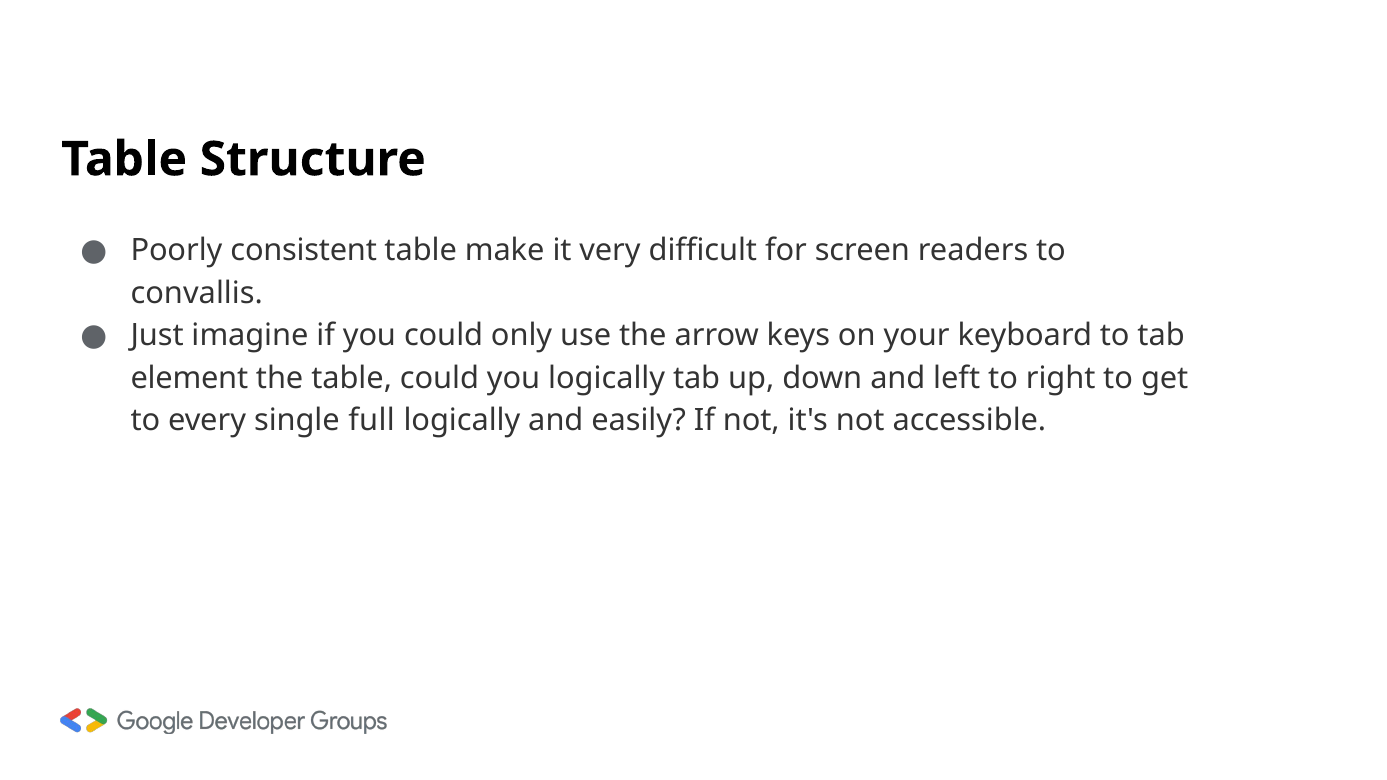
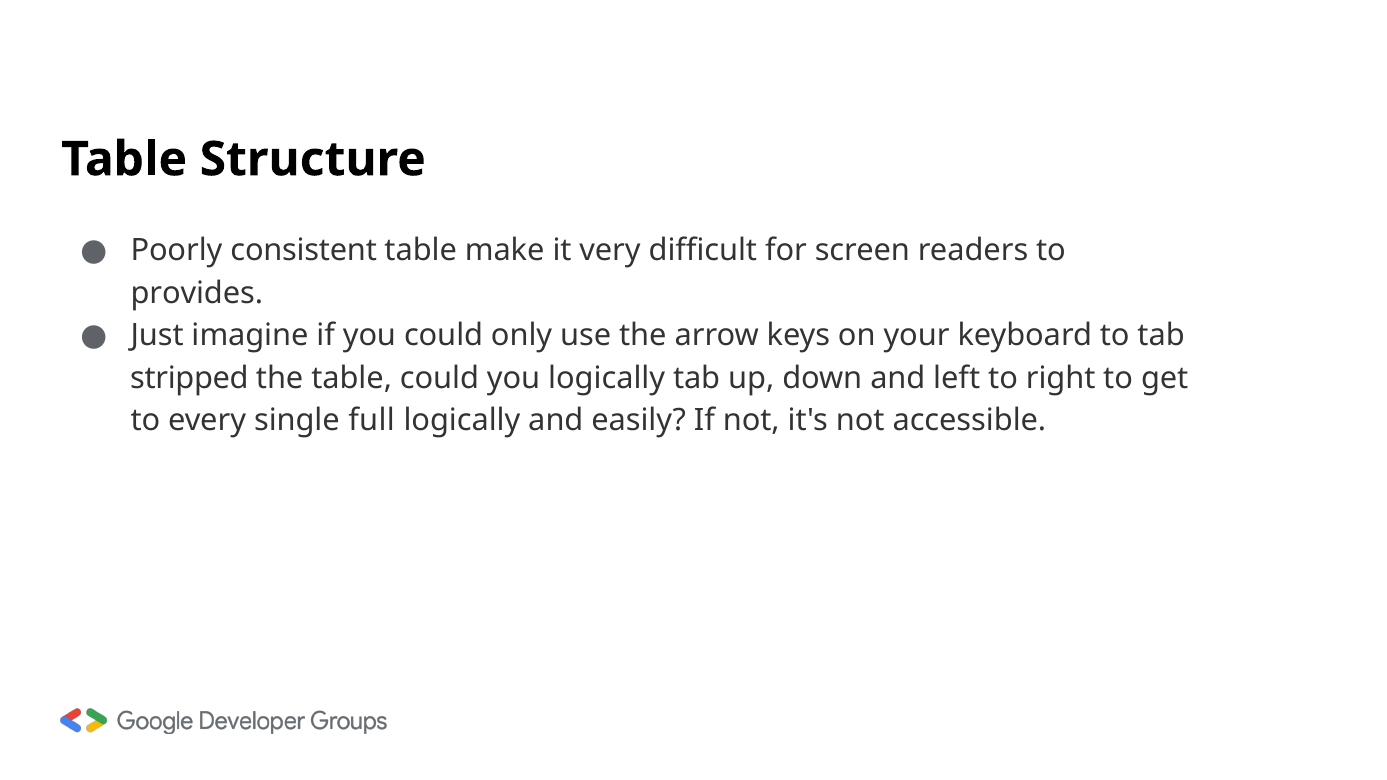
convallis: convallis -> provides
element: element -> stripped
